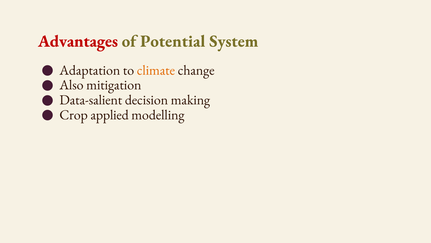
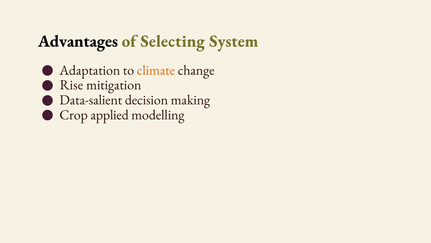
Advantages colour: red -> black
Potential: Potential -> Selecting
Also: Also -> Rise
